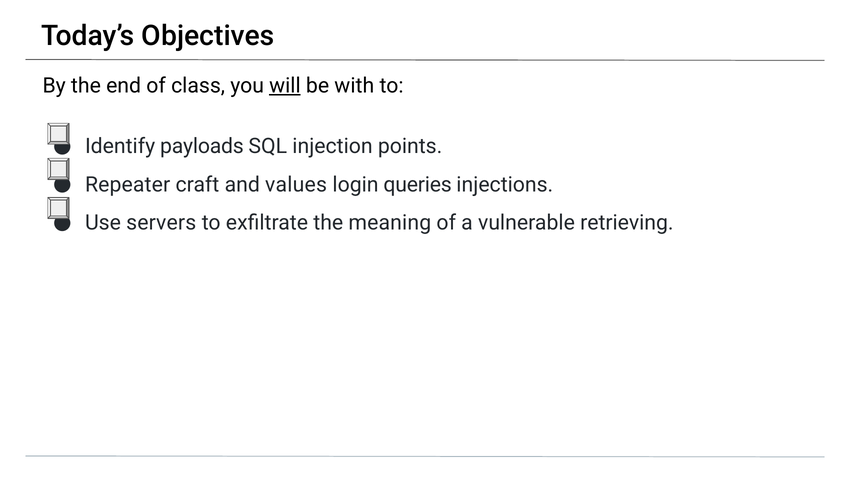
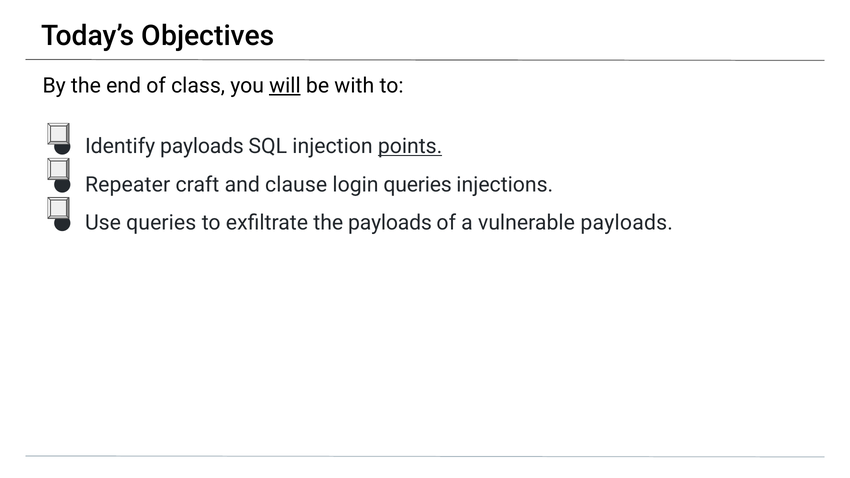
points underline: none -> present
values: values -> clause
Use servers: servers -> queries
the meaning: meaning -> payloads
vulnerable retrieving: retrieving -> payloads
